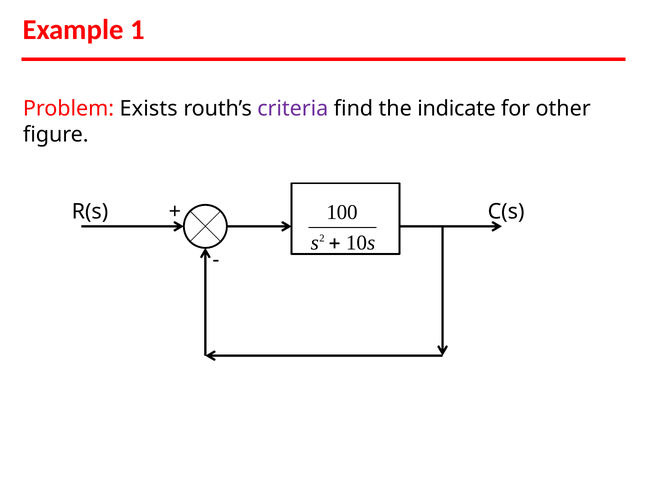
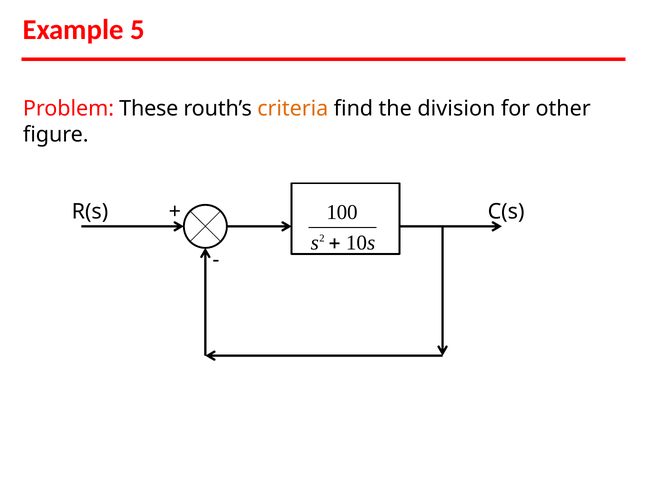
1: 1 -> 5
Exists: Exists -> These
criteria colour: purple -> orange
indicate: indicate -> division
